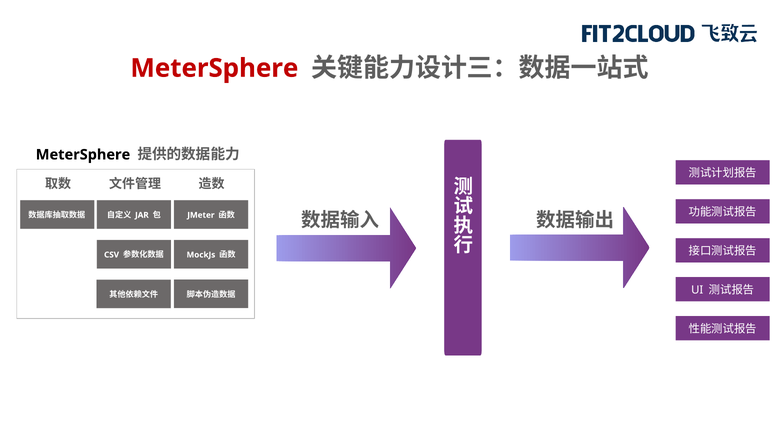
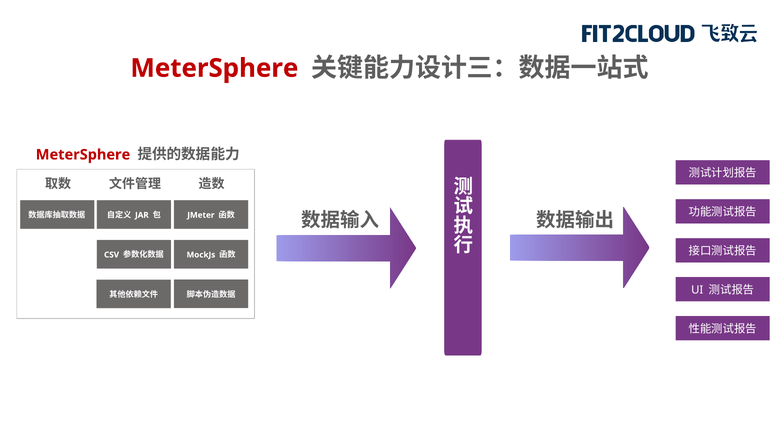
MeterSphere at (83, 155) colour: black -> red
